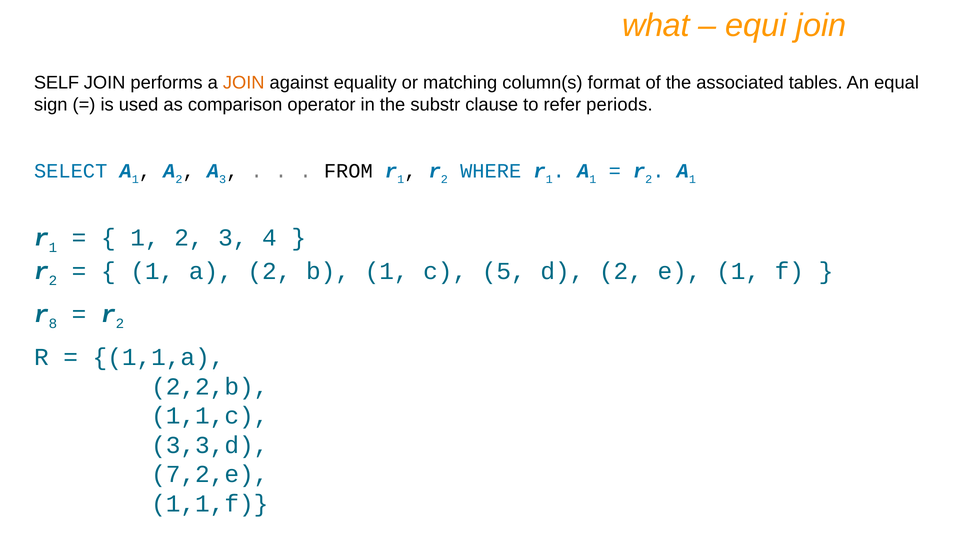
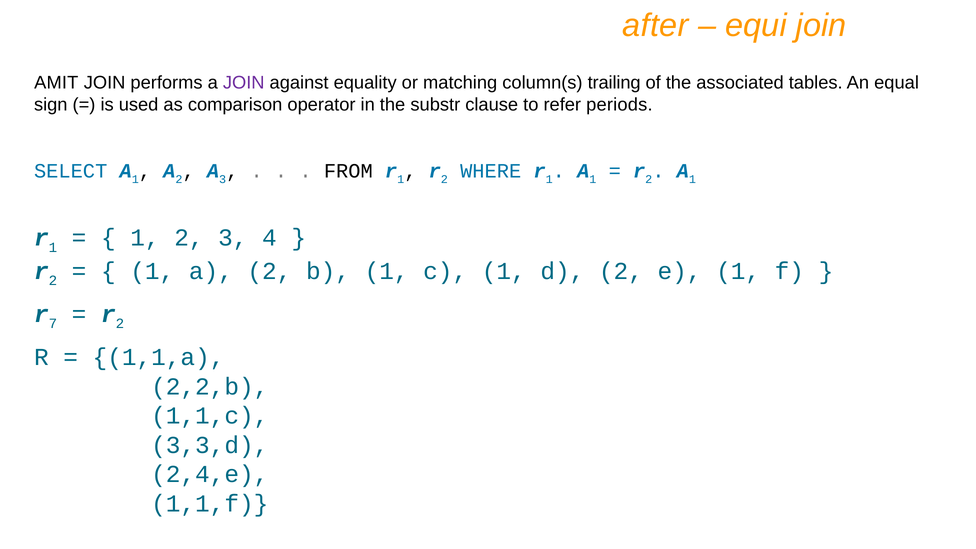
what: what -> after
SELF: SELF -> AMIT
JOIN at (244, 83) colour: orange -> purple
format: format -> trailing
c 5: 5 -> 1
8: 8 -> 7
7,2,e: 7,2,e -> 2,4,e
